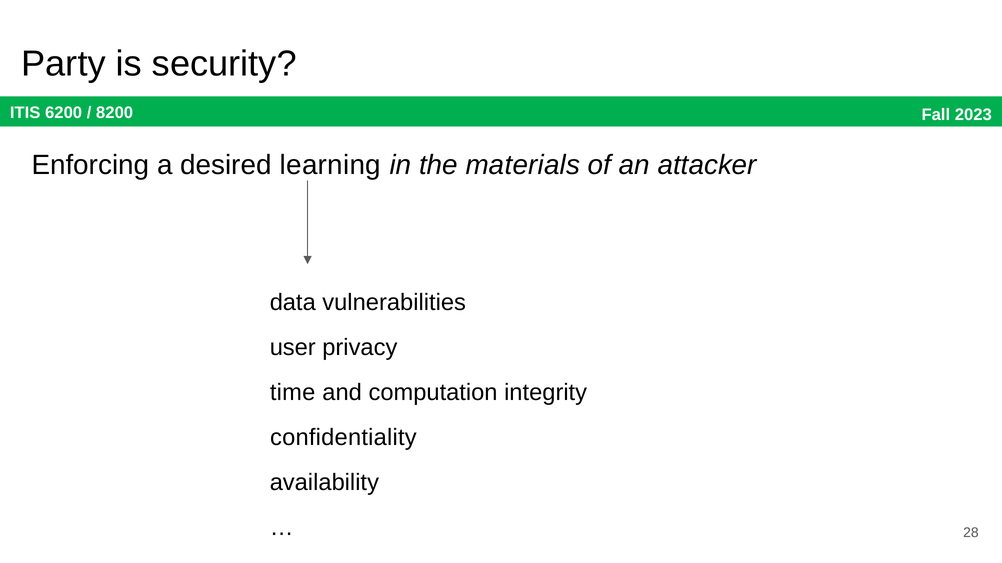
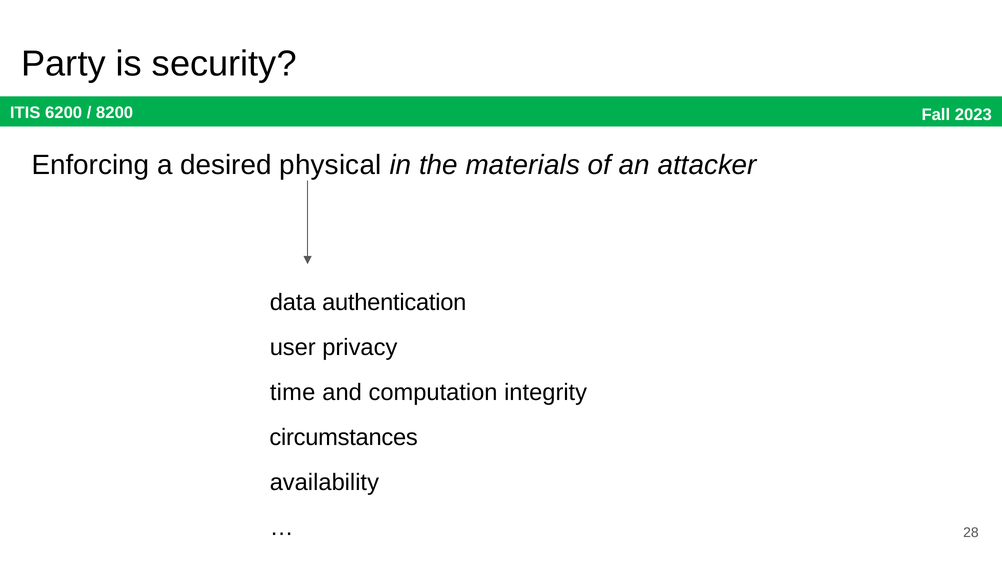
learning: learning -> physical
vulnerabilities: vulnerabilities -> authentication
confidentiality: confidentiality -> circumstances
